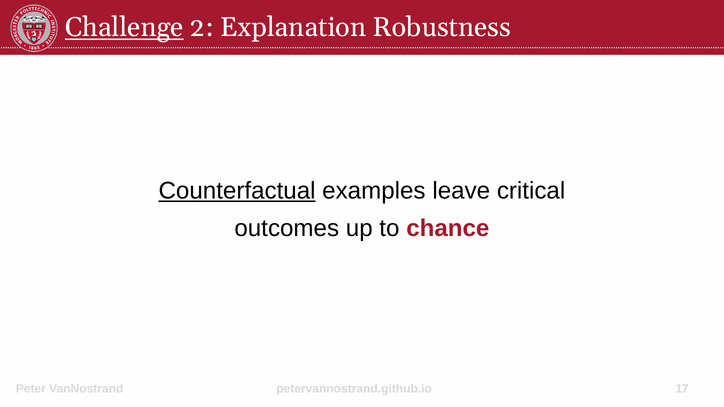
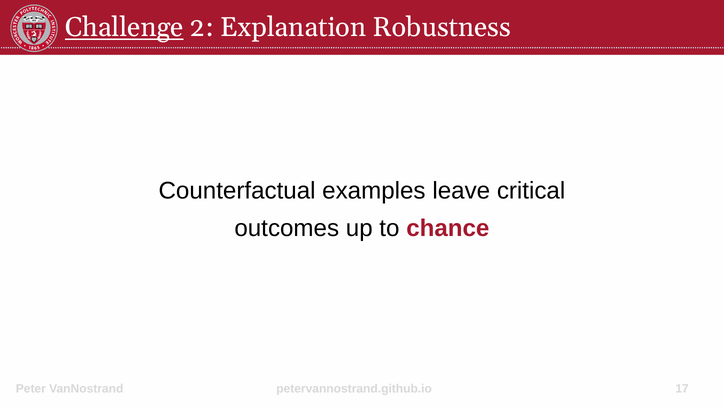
Counterfactual underline: present -> none
